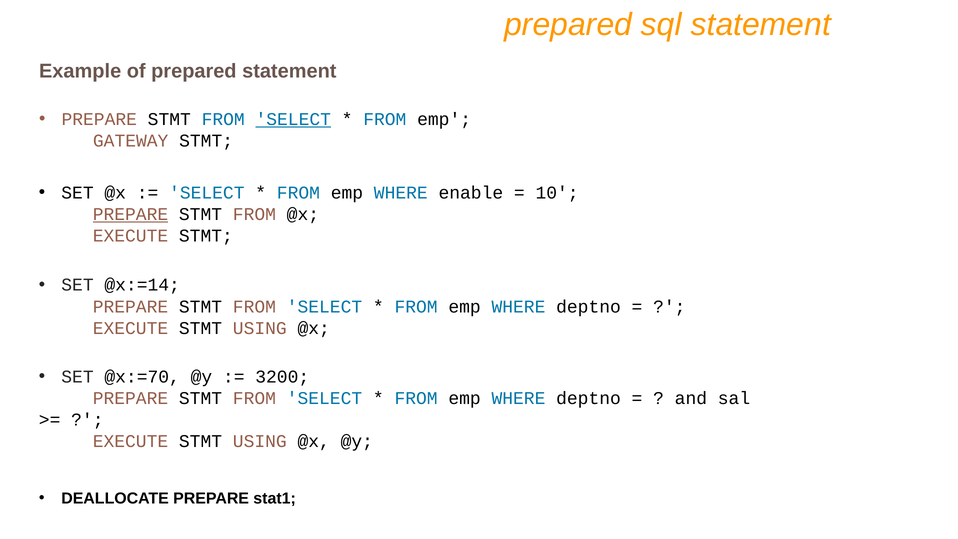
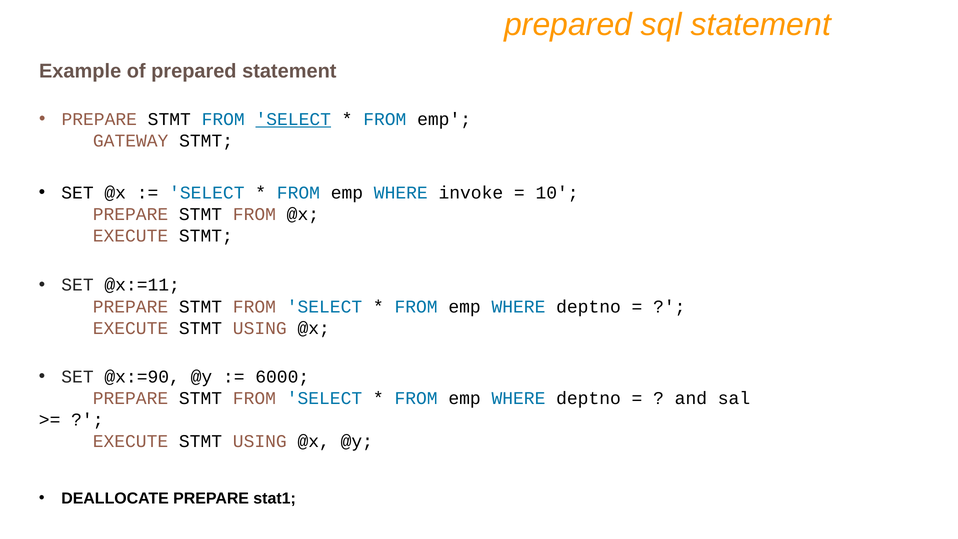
enable: enable -> invoke
PREPARE at (130, 214) underline: present -> none
@x:=14: @x:=14 -> @x:=11
@x:=70: @x:=70 -> @x:=90
3200: 3200 -> 6000
